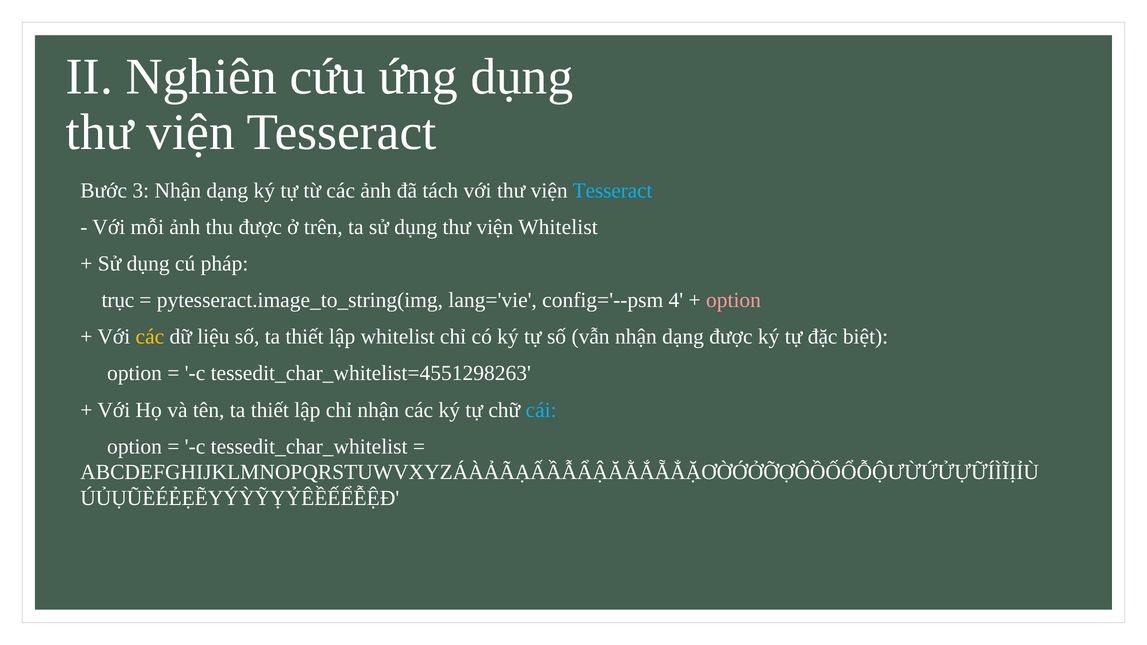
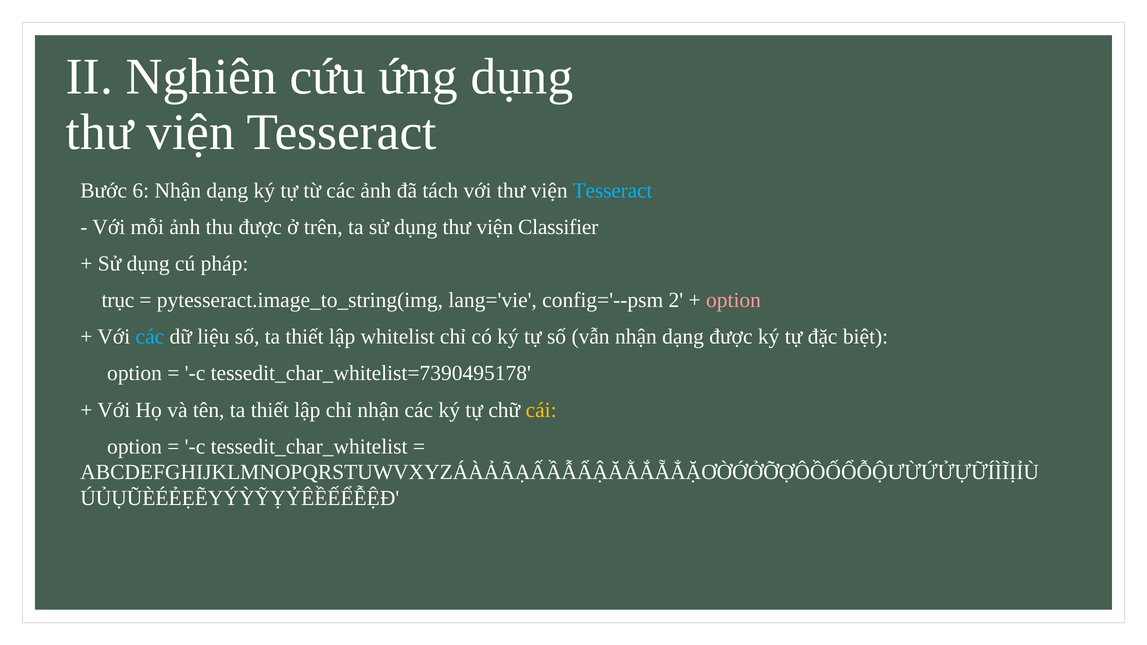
3: 3 -> 6
viện Whitelist: Whitelist -> Classifier
4: 4 -> 2
các at (150, 337) colour: yellow -> light blue
tessedit_char_whitelist=4551298263: tessedit_char_whitelist=4551298263 -> tessedit_char_whitelist=7390495178
cái colour: light blue -> yellow
